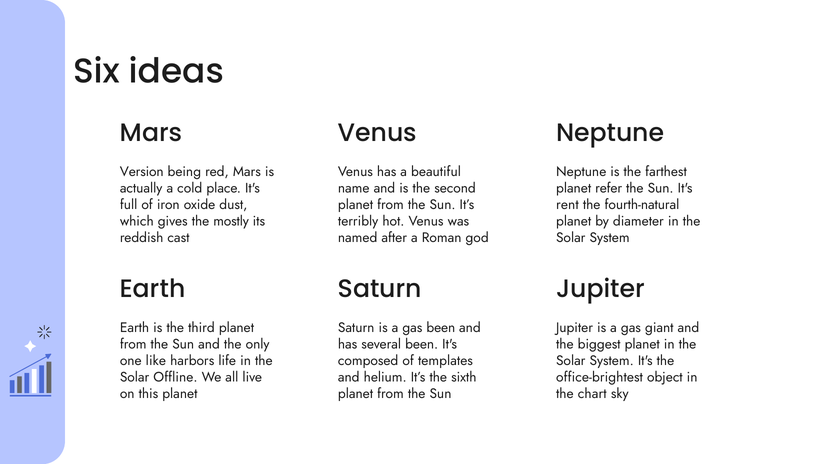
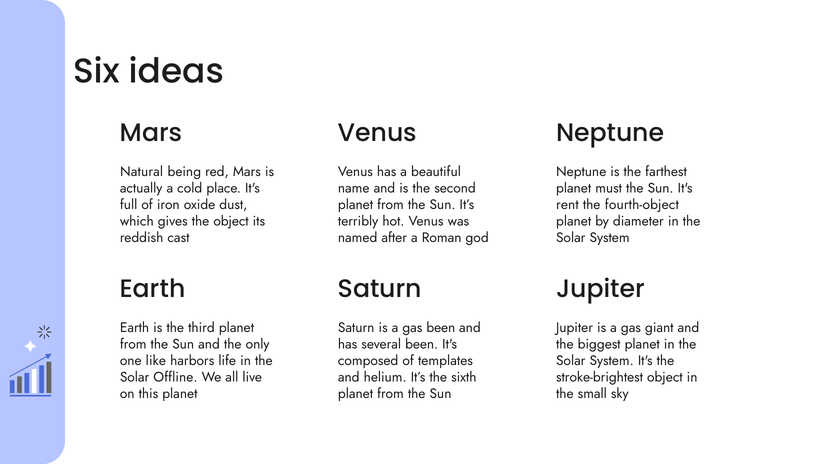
Version: Version -> Natural
refer: refer -> must
fourth-natural: fourth-natural -> fourth-object
the mostly: mostly -> object
office-brightest: office-brightest -> stroke-brightest
chart: chart -> small
